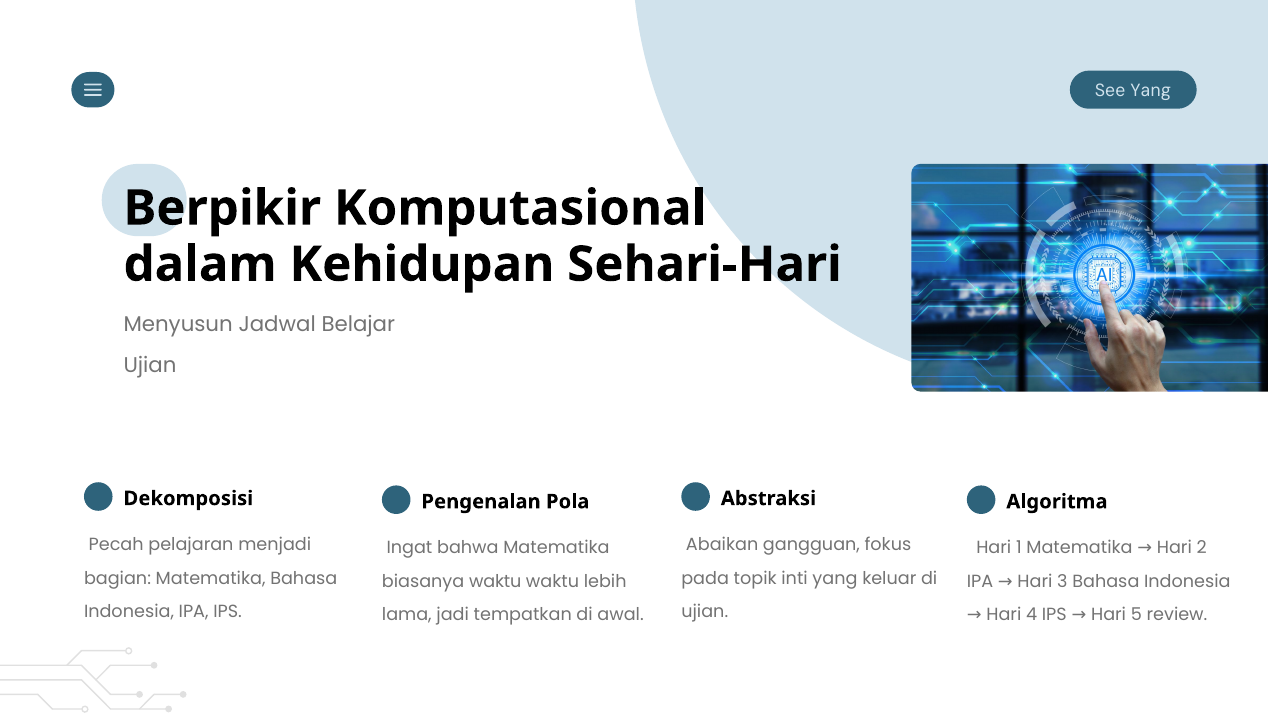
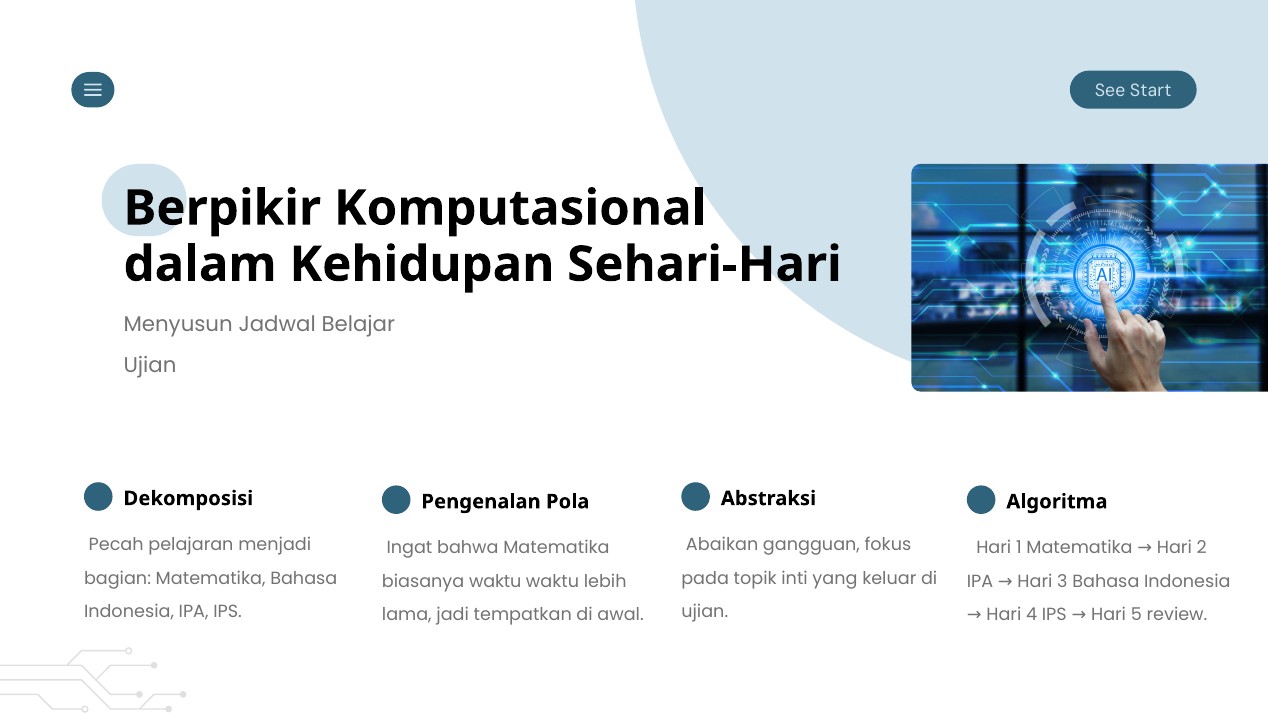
See Yang: Yang -> Start
